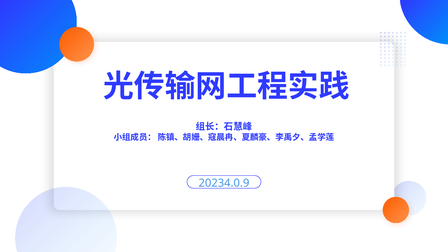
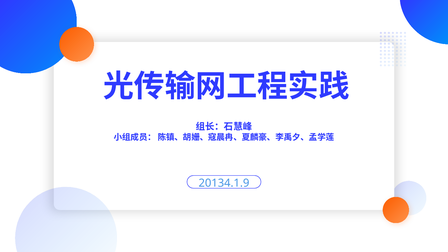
20234.0.9: 20234.0.9 -> 20134.1.9
